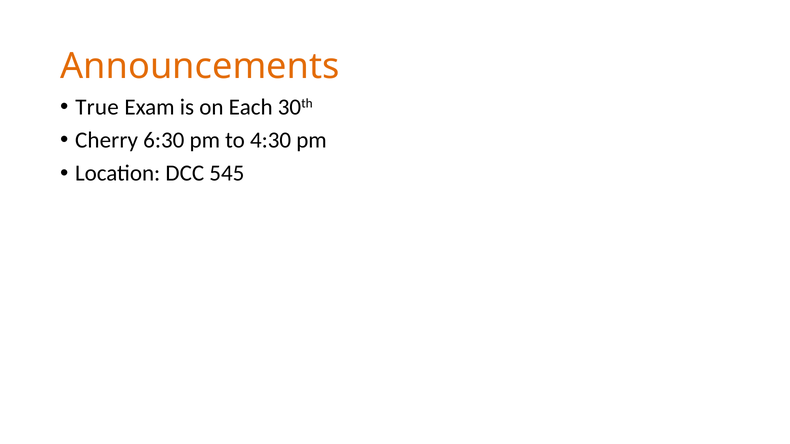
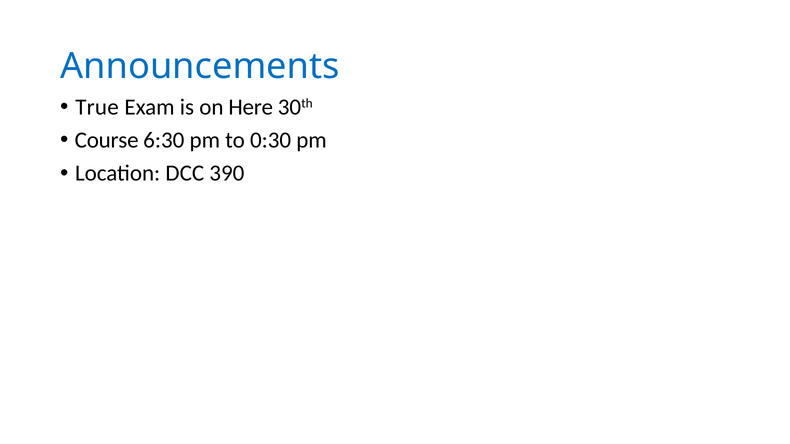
Announcements colour: orange -> blue
Each: Each -> Here
Cherry: Cherry -> Course
4:30: 4:30 -> 0:30
545: 545 -> 390
